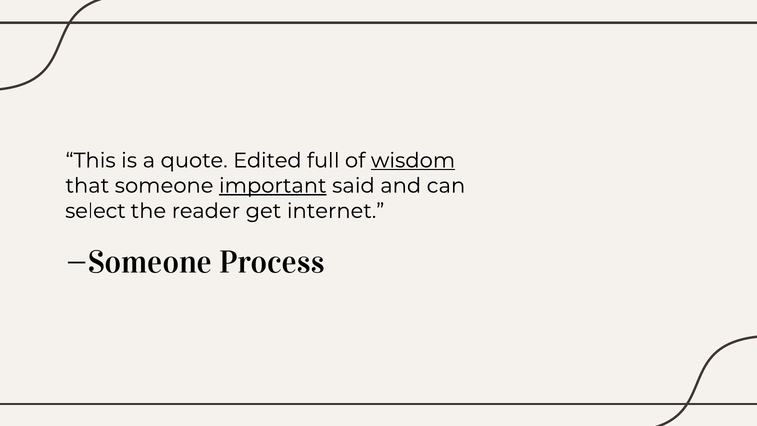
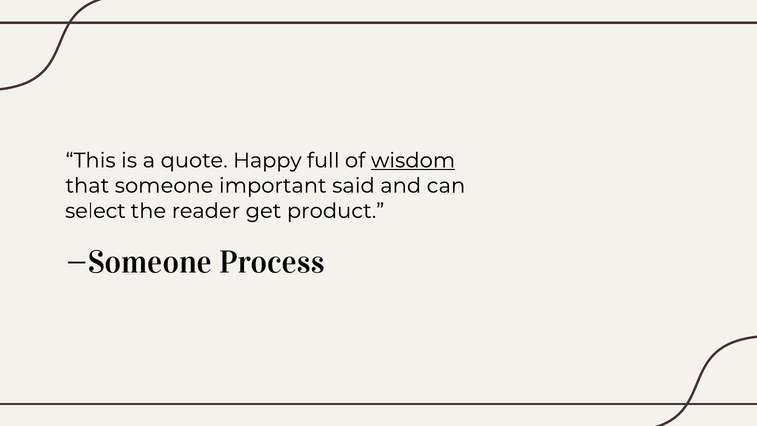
Edited: Edited -> Happy
important underline: present -> none
internet: internet -> product
